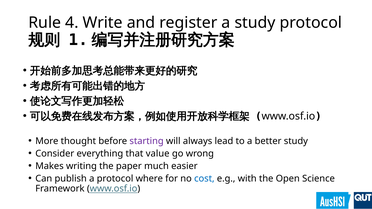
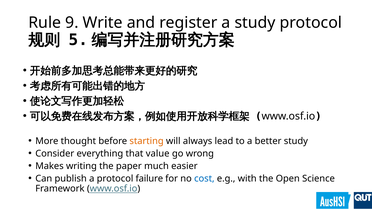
4: 4 -> 9
1: 1 -> 5
starting colour: purple -> orange
where: where -> failure
